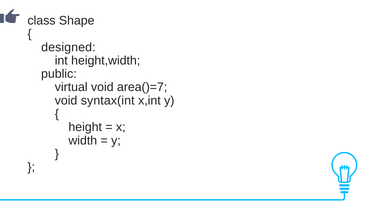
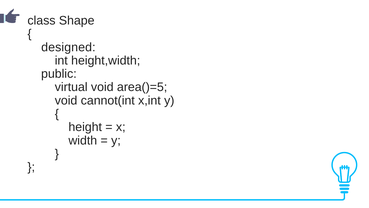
area()=7: area()=7 -> area()=5
syntax(int: syntax(int -> cannot(int
